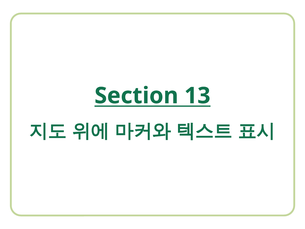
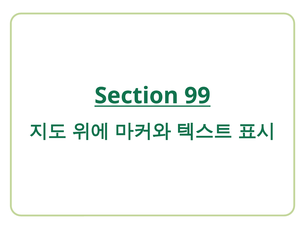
13: 13 -> 99
